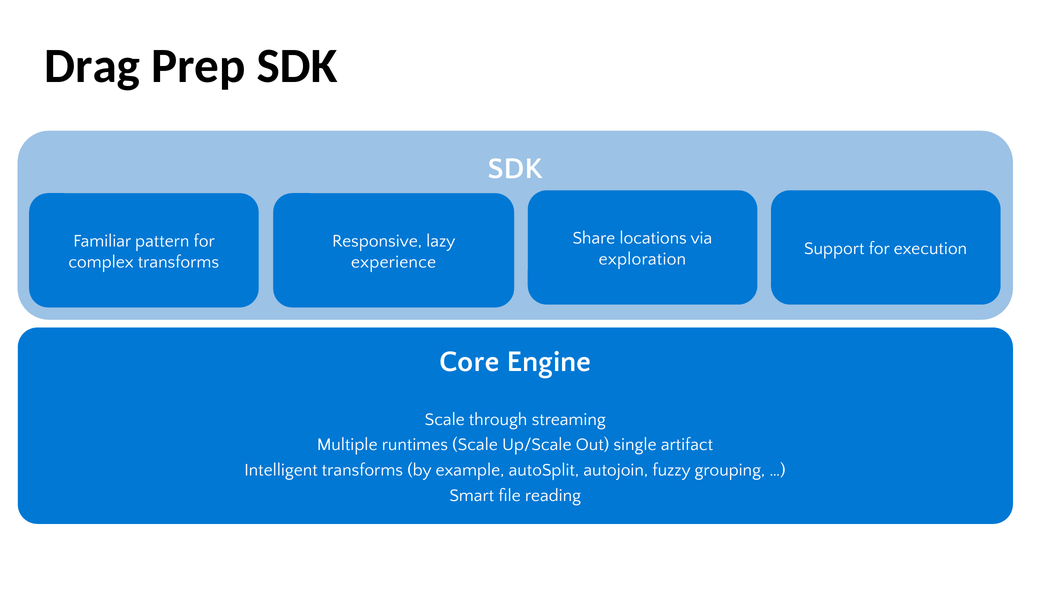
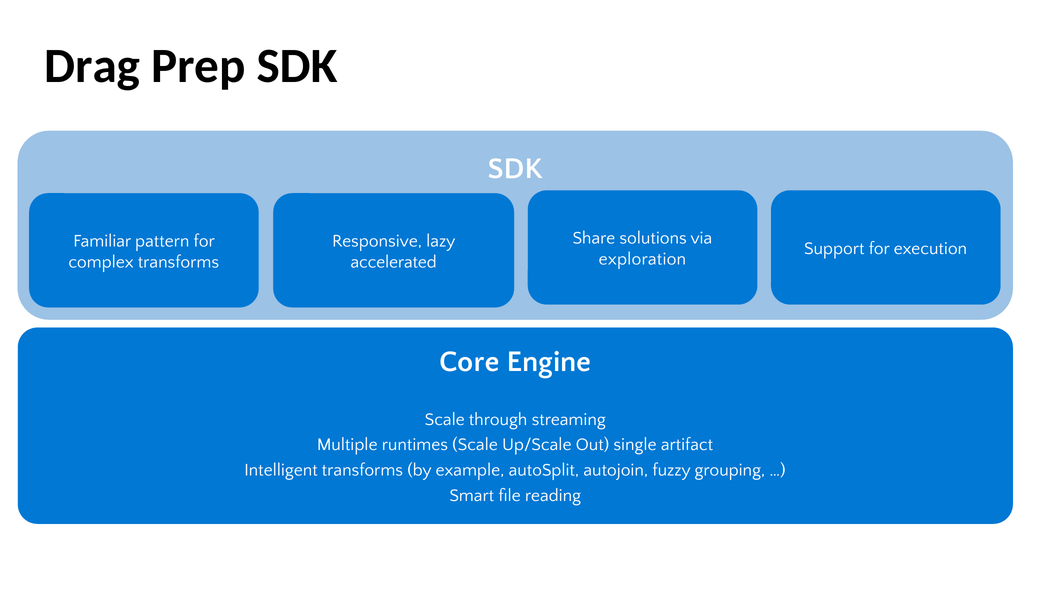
locations: locations -> solutions
experience: experience -> accelerated
